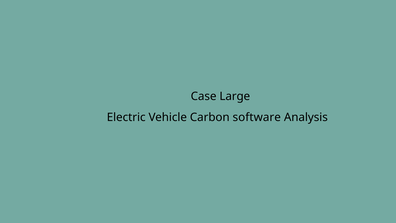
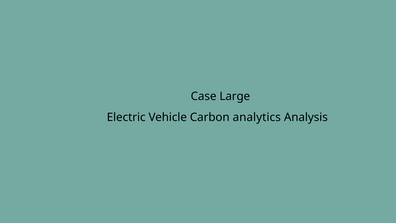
software: software -> analytics
